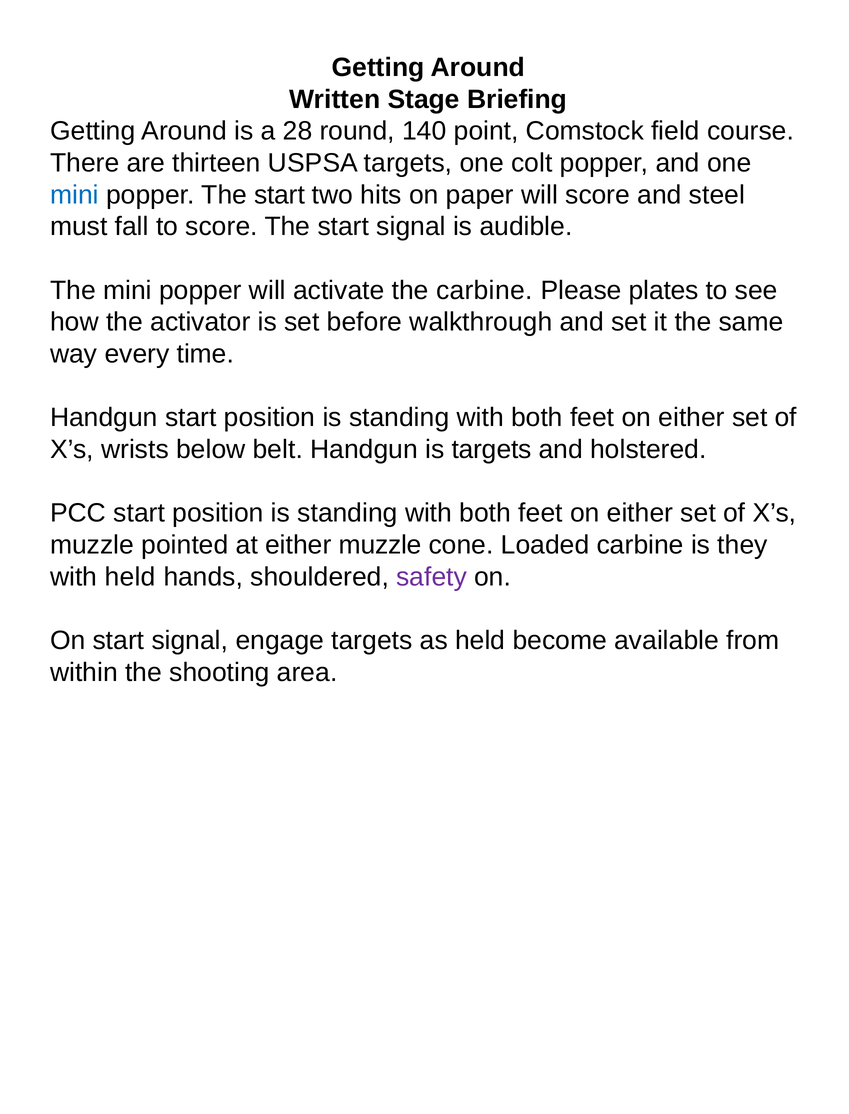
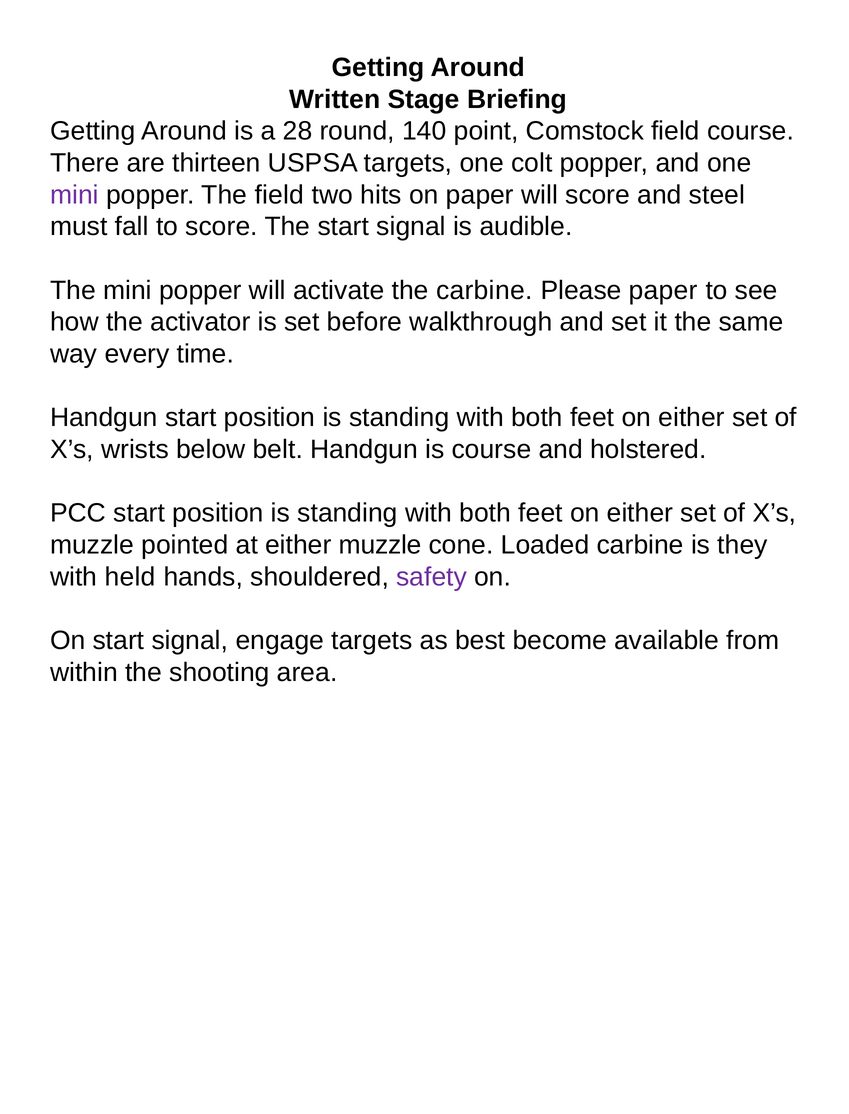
mini at (74, 195) colour: blue -> purple
popper The start: start -> field
Please plates: plates -> paper
is targets: targets -> course
as held: held -> best
